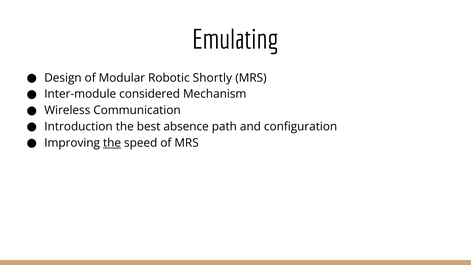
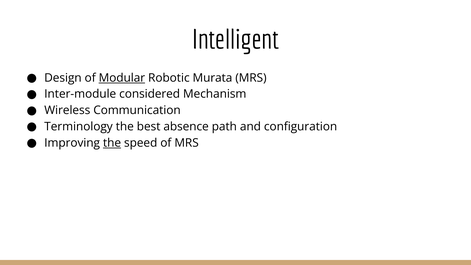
Emulating: Emulating -> Intelligent
Modular underline: none -> present
Shortly: Shortly -> Murata
Introduction: Introduction -> Terminology
